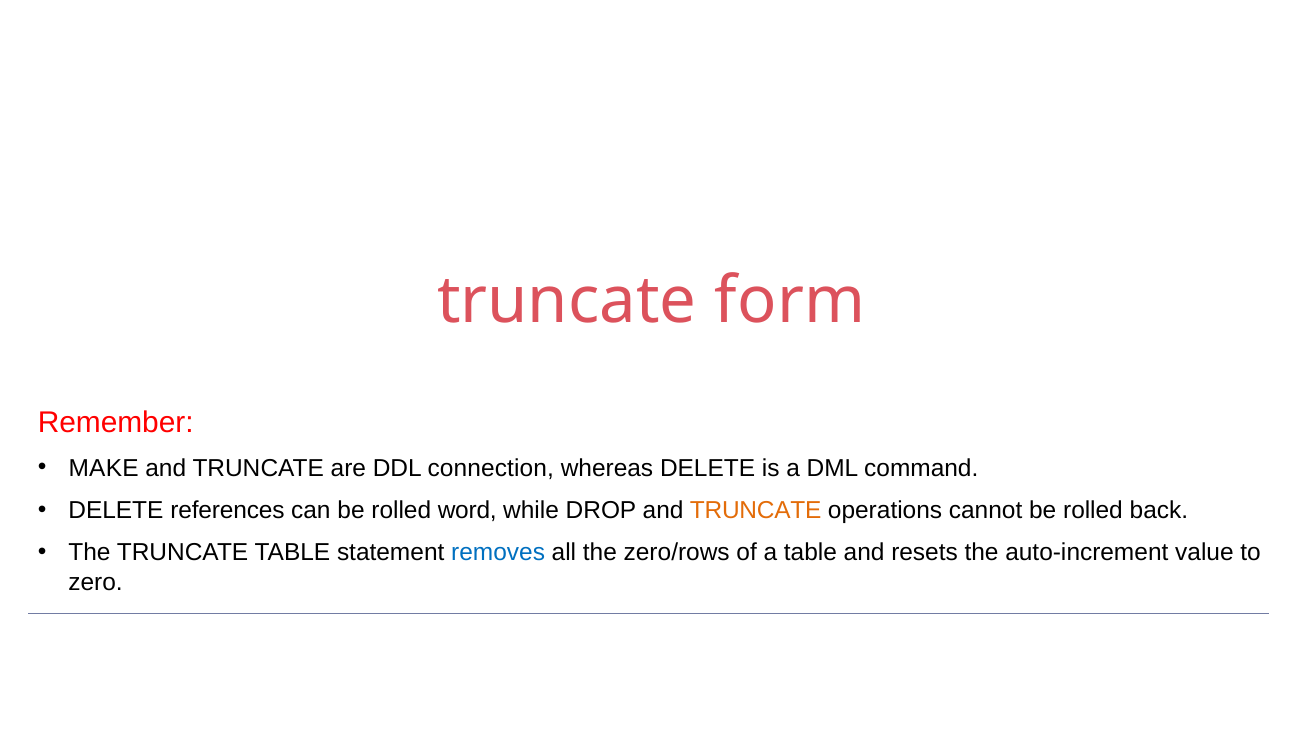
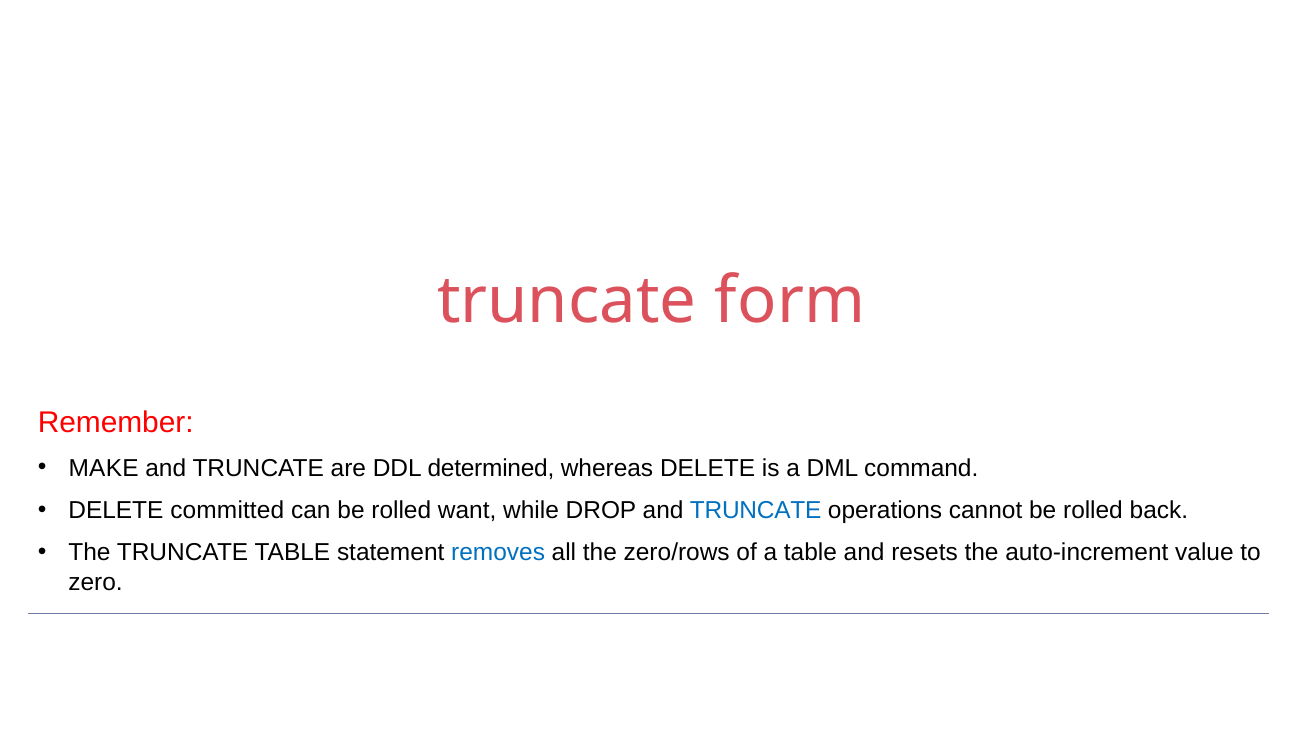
connection: connection -> determined
references: references -> committed
word: word -> want
TRUNCATE at (756, 510) colour: orange -> blue
